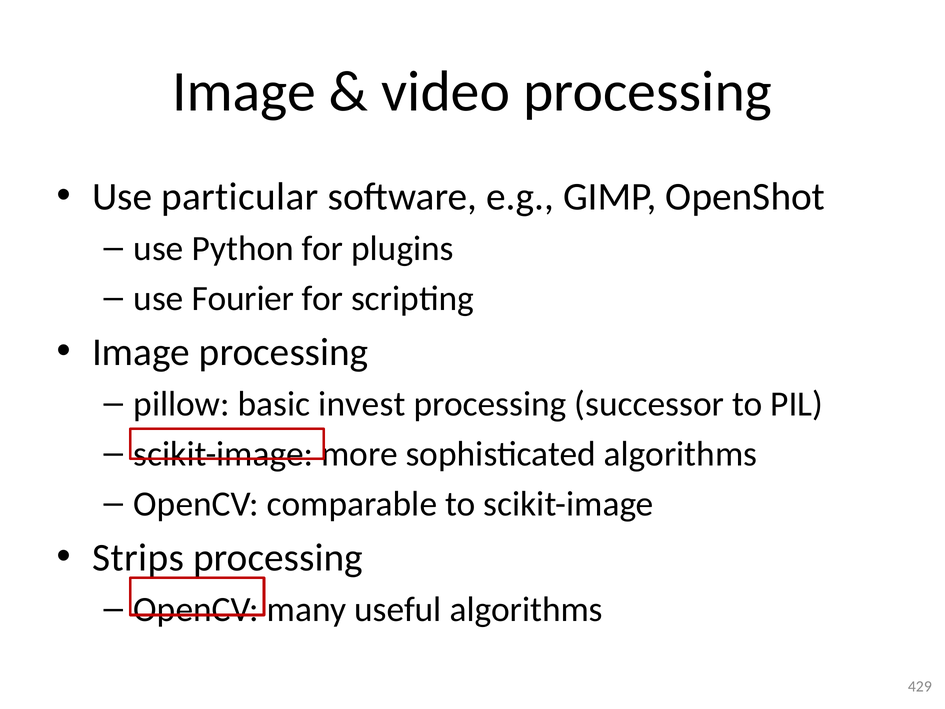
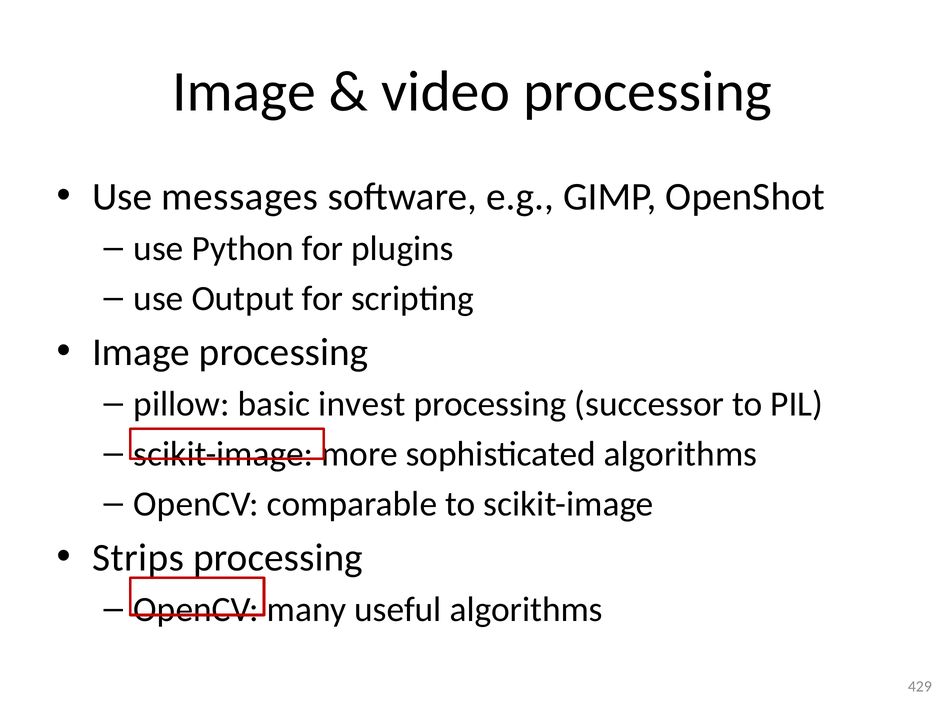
particular: particular -> messages
Fourier: Fourier -> Output
